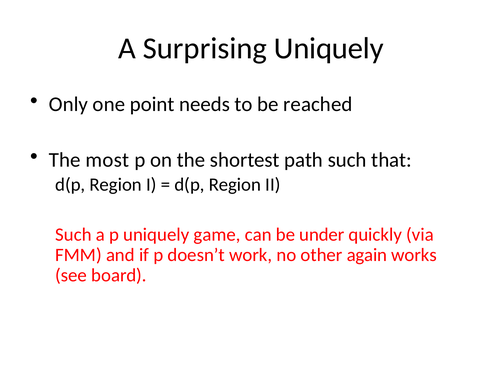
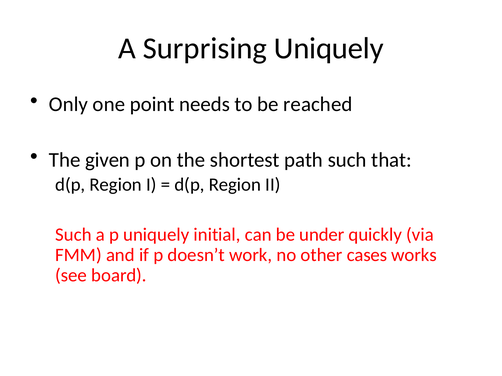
most: most -> given
game: game -> initial
again: again -> cases
